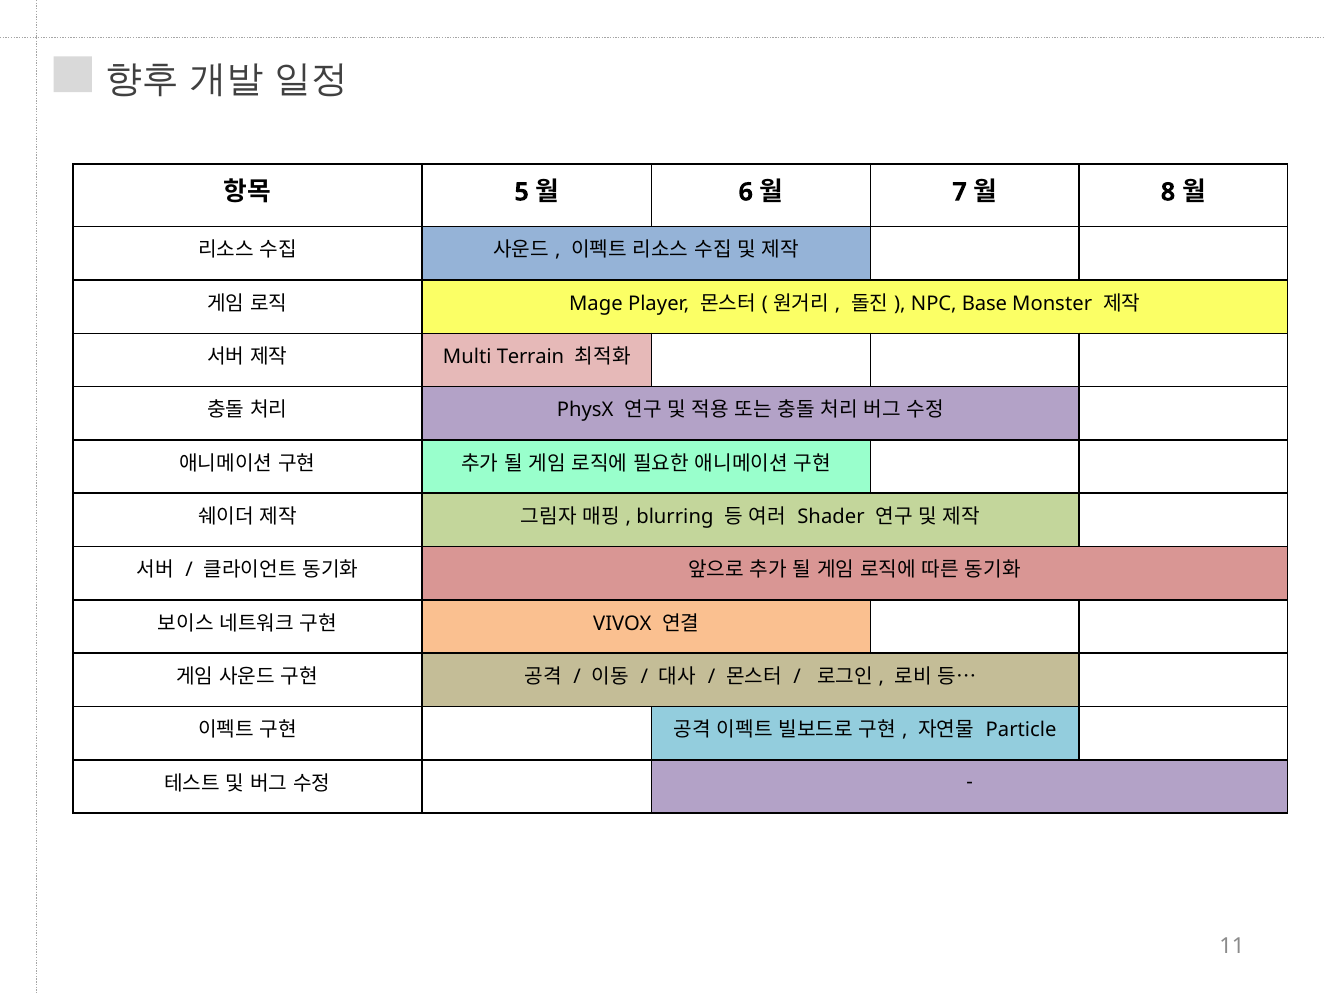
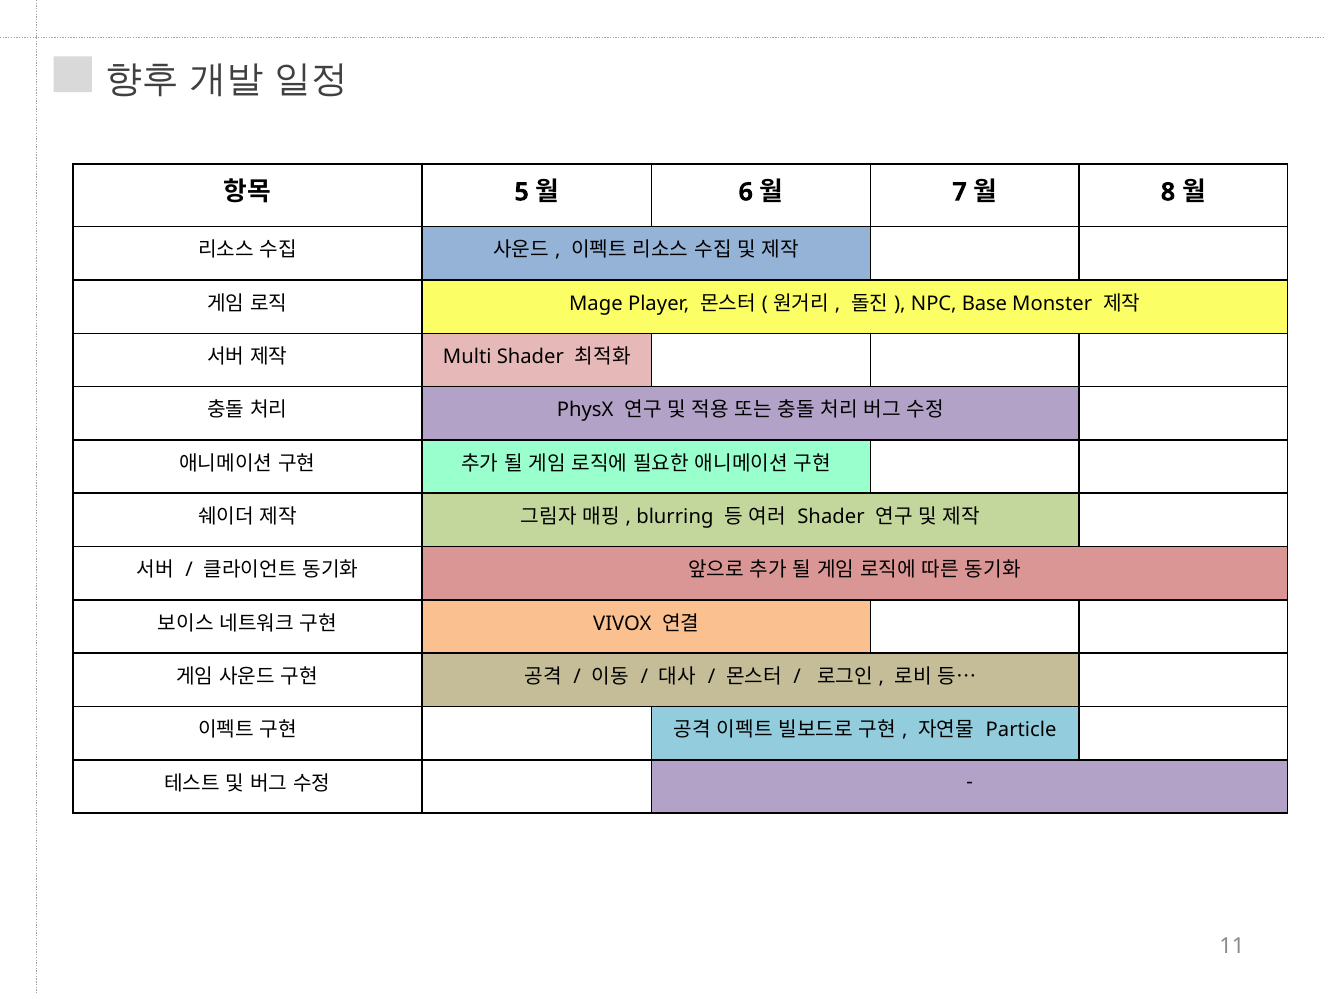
Multi Terrain: Terrain -> Shader
